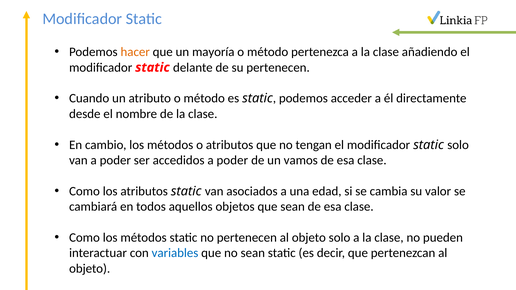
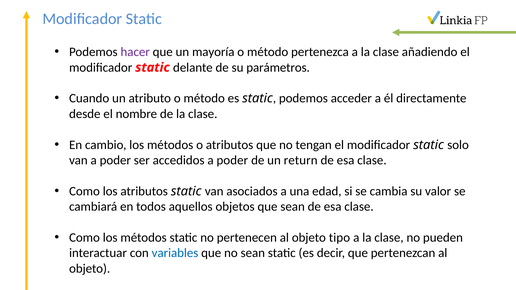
hacer colour: orange -> purple
su pertenecen: pertenecen -> parámetros
vamos: vamos -> return
objeto solo: solo -> tipo
